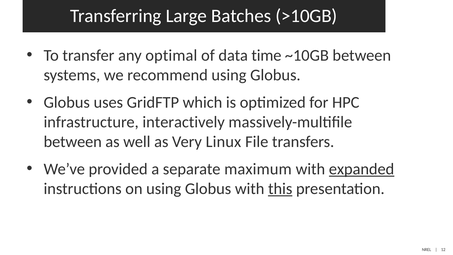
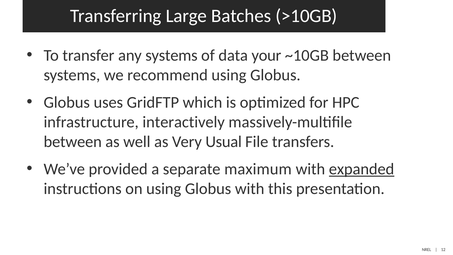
any optimal: optimal -> systems
time: time -> your
Linux: Linux -> Usual
this underline: present -> none
